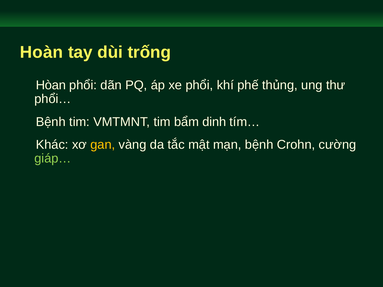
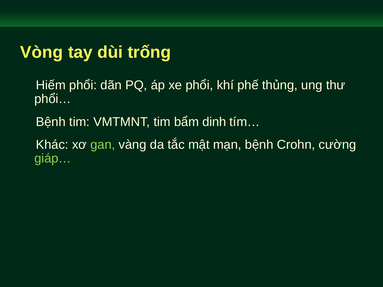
Hoàn: Hoàn -> Vòng
Hòan: Hòan -> Hiếm
gan colour: yellow -> light green
